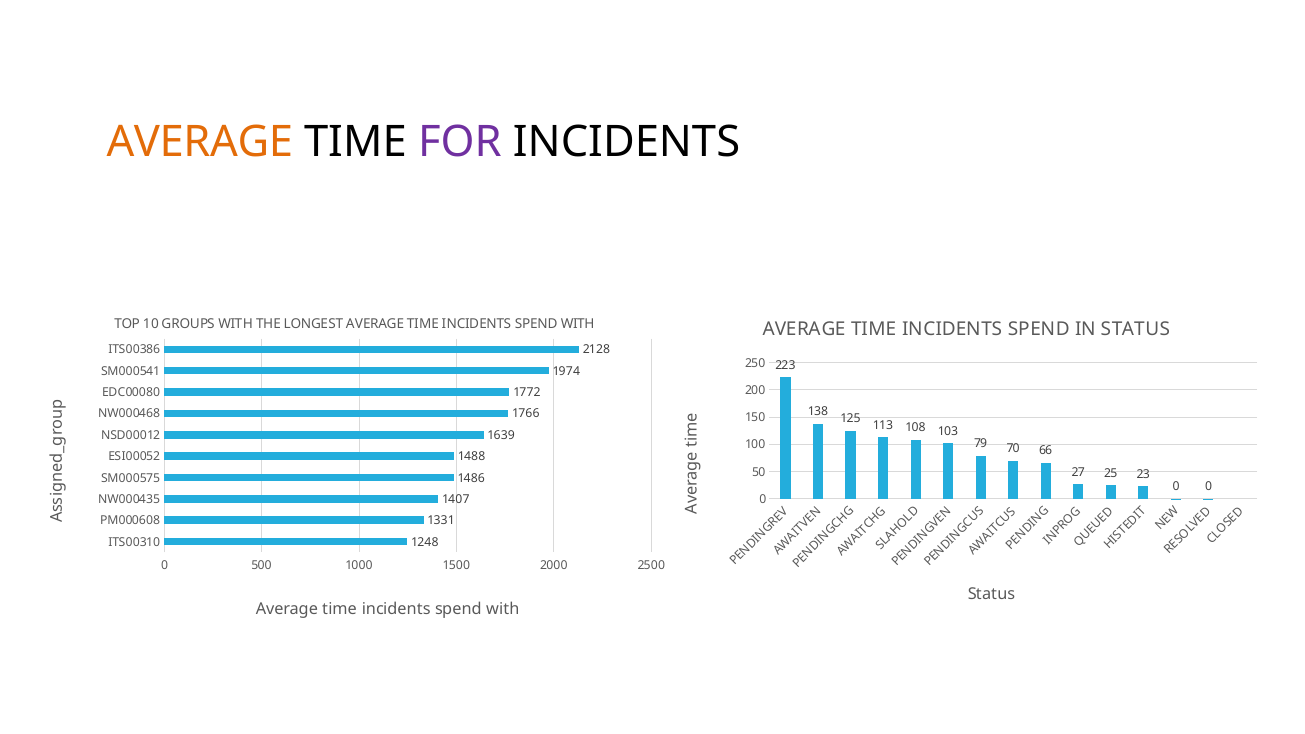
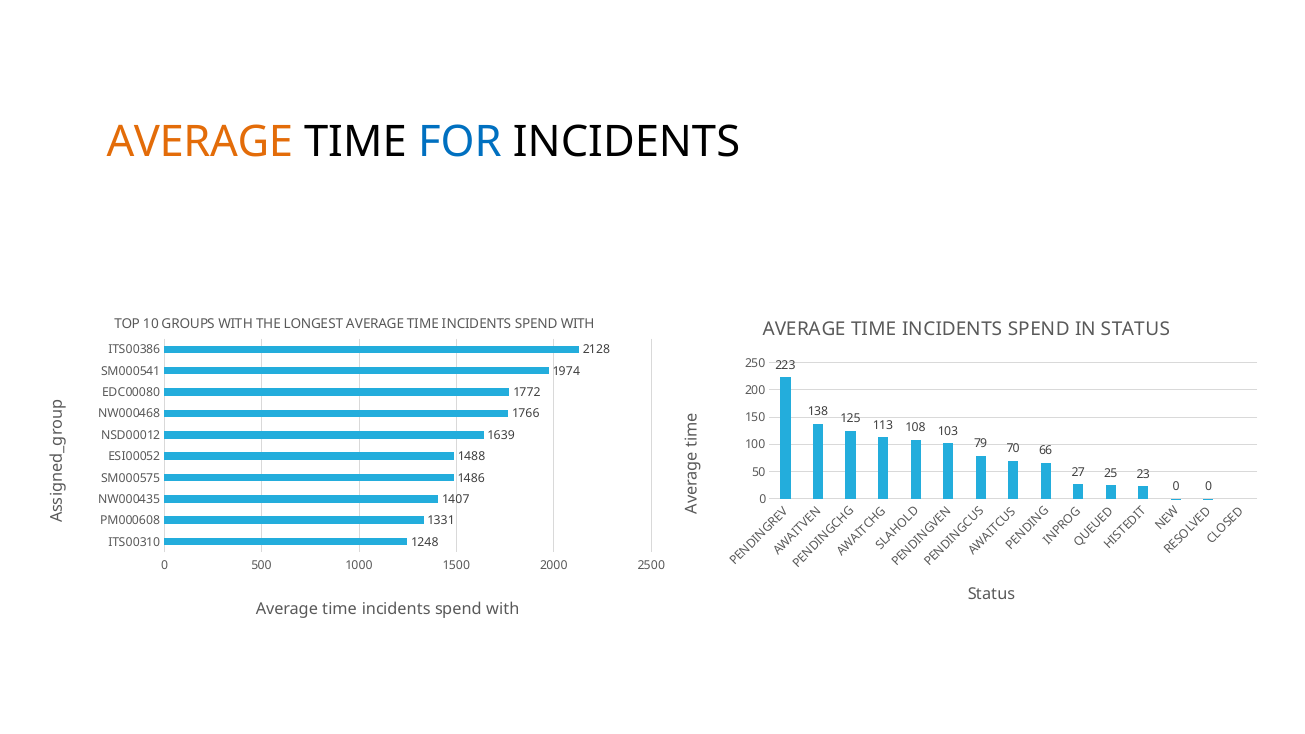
FOR colour: purple -> blue
